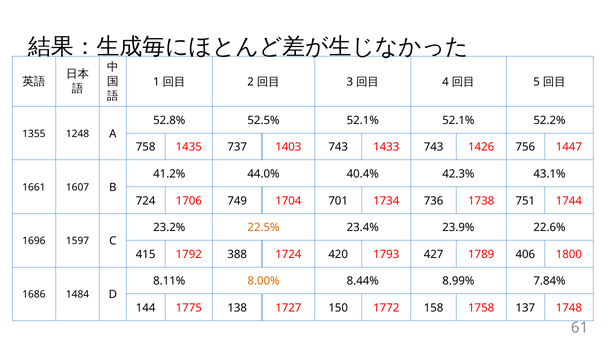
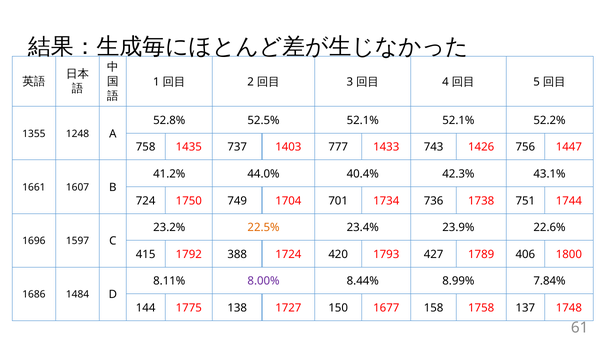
1403 743: 743 -> 777
1706: 1706 -> 1750
8.00% colour: orange -> purple
1772: 1772 -> 1677
